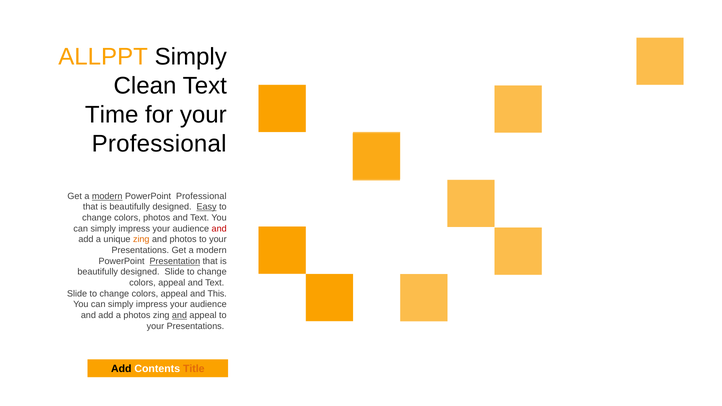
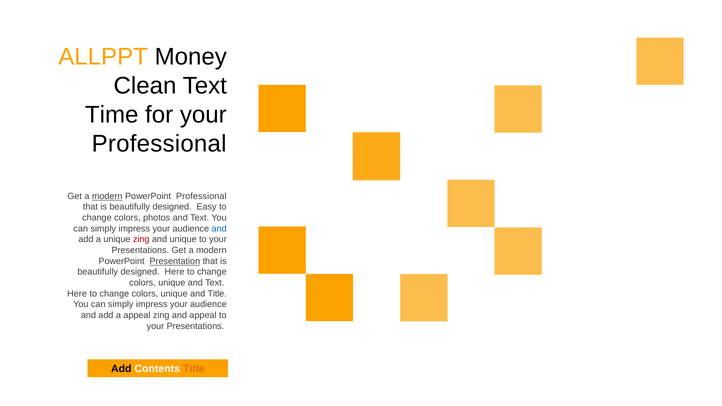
ALLPPT Simply: Simply -> Money
Easy underline: present -> none
and at (219, 229) colour: red -> blue
zing at (141, 240) colour: orange -> red
and photos: photos -> unique
designed Slide: Slide -> Here
appeal at (172, 283): appeal -> unique
Slide at (77, 294): Slide -> Here
appeal at (174, 294): appeal -> unique
and This: This -> Title
a photos: photos -> appeal
and at (179, 315) underline: present -> none
